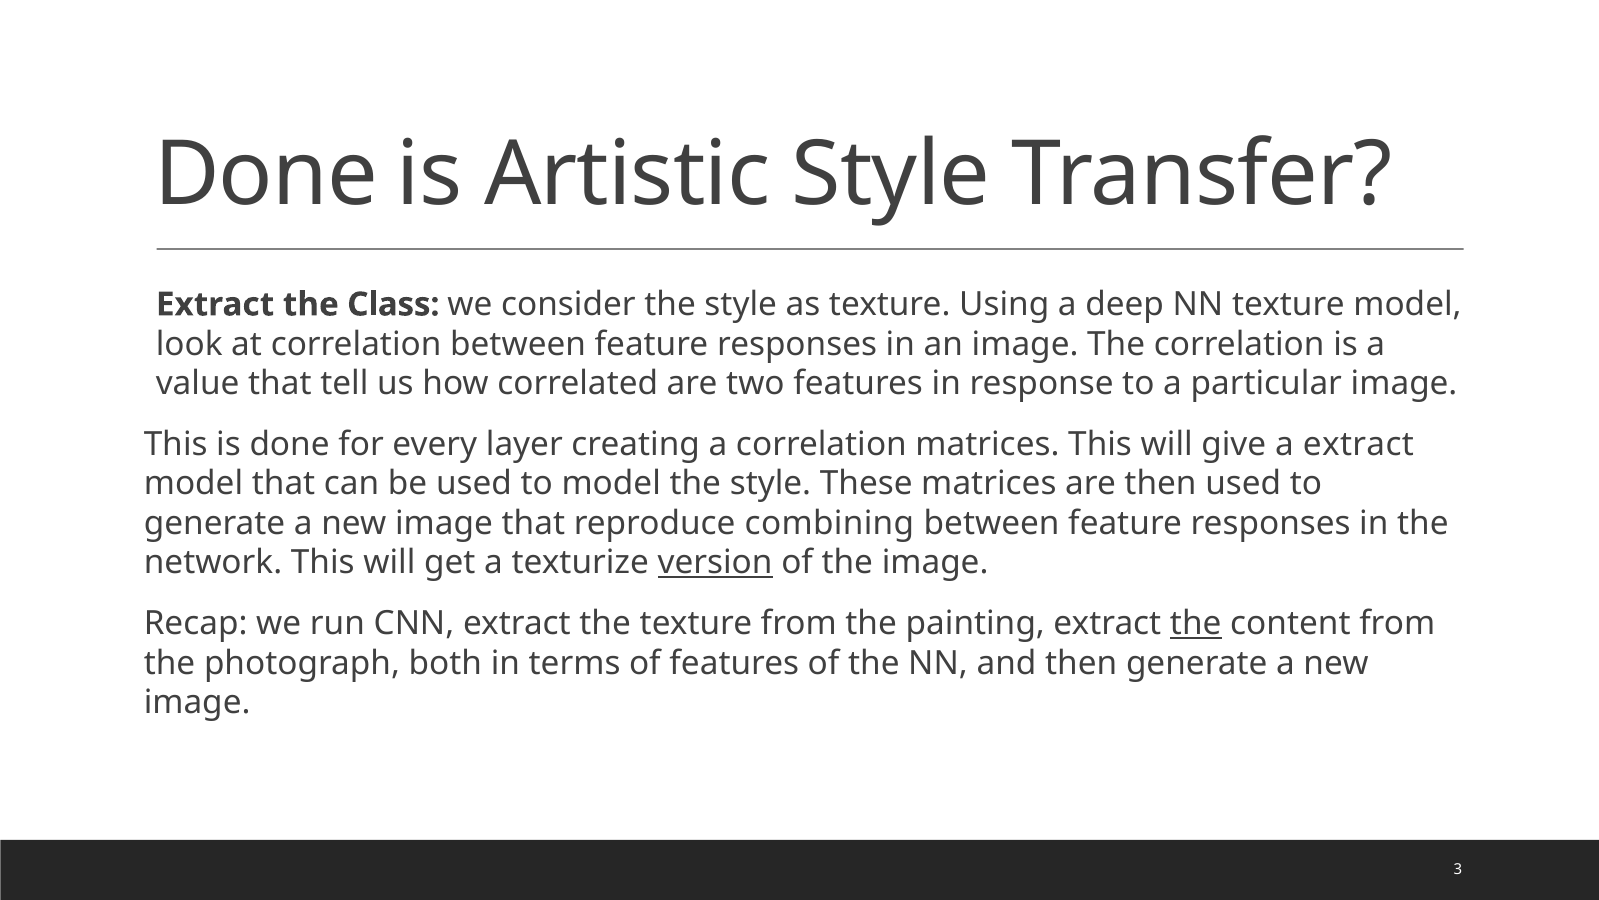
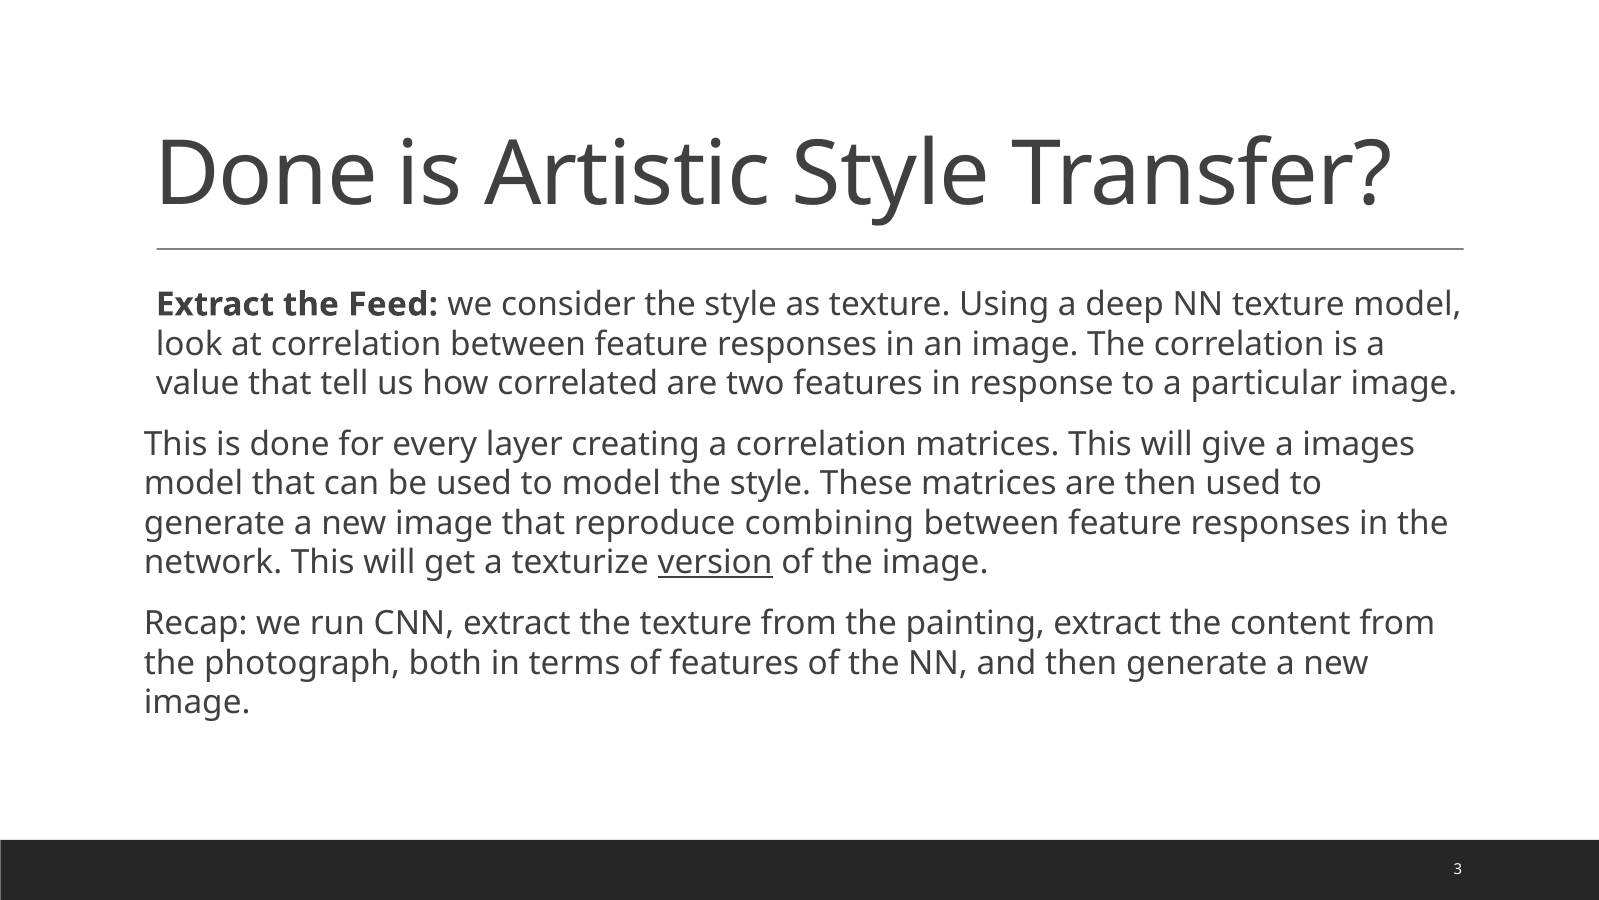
Class: Class -> Feed
a extract: extract -> images
the at (1196, 623) underline: present -> none
